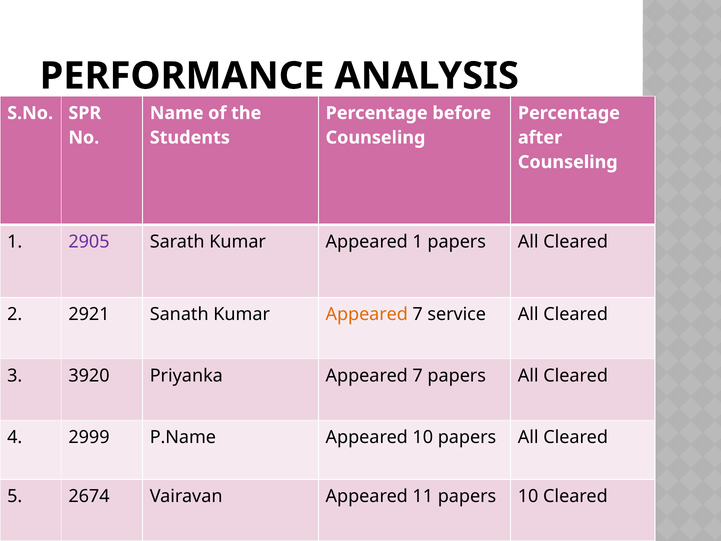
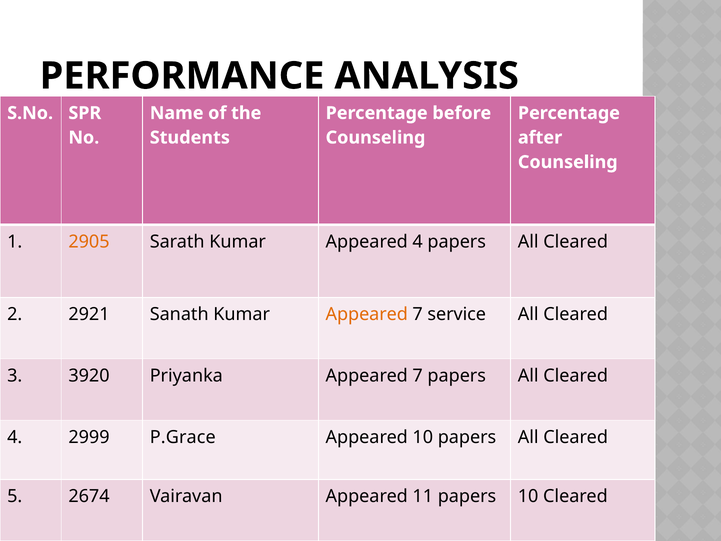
2905 colour: purple -> orange
Appeared 1: 1 -> 4
P.Name: P.Name -> P.Grace
